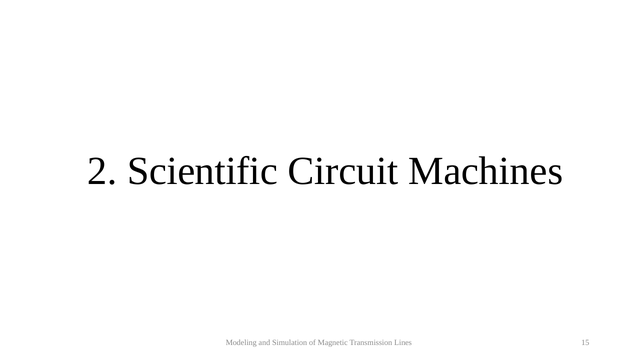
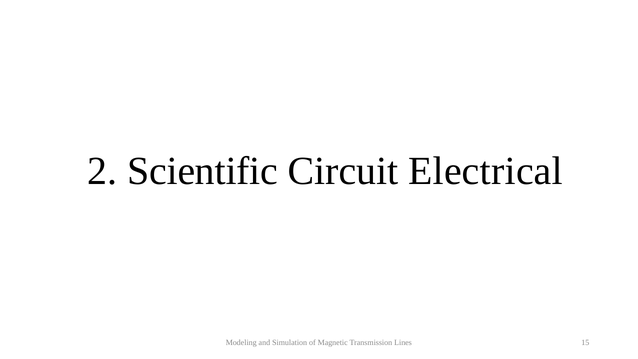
Machines: Machines -> Electrical
